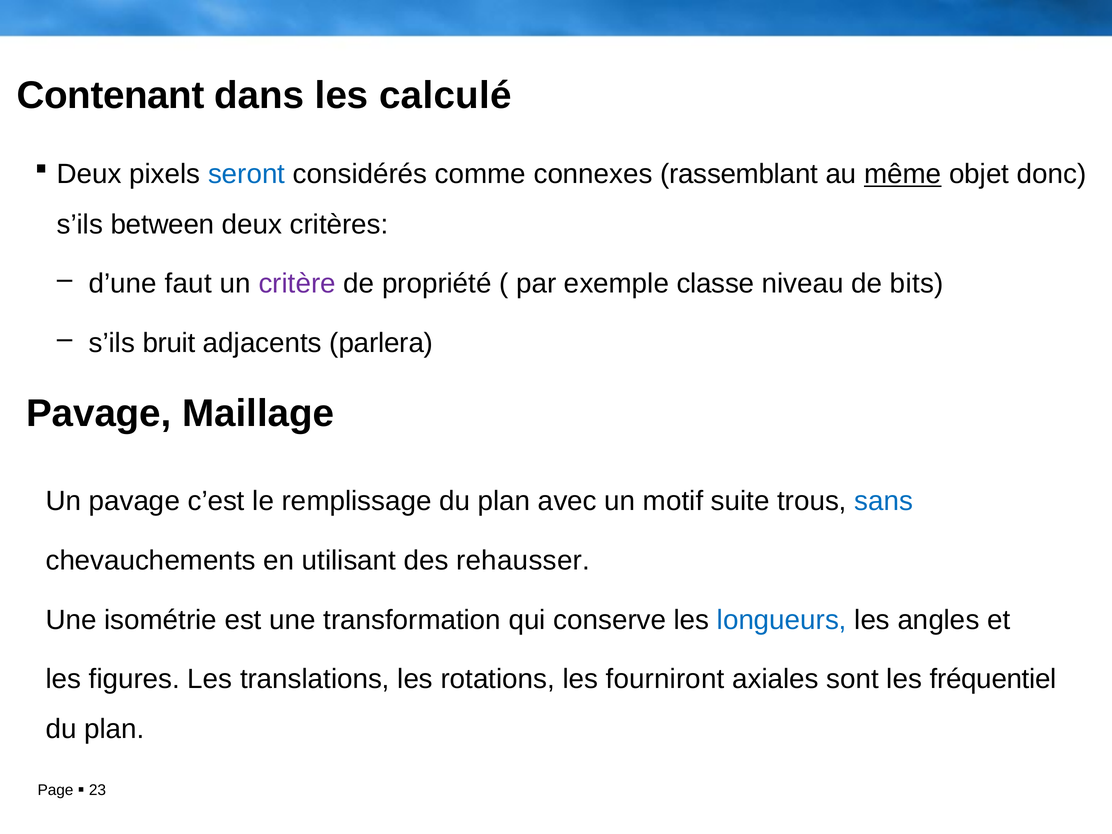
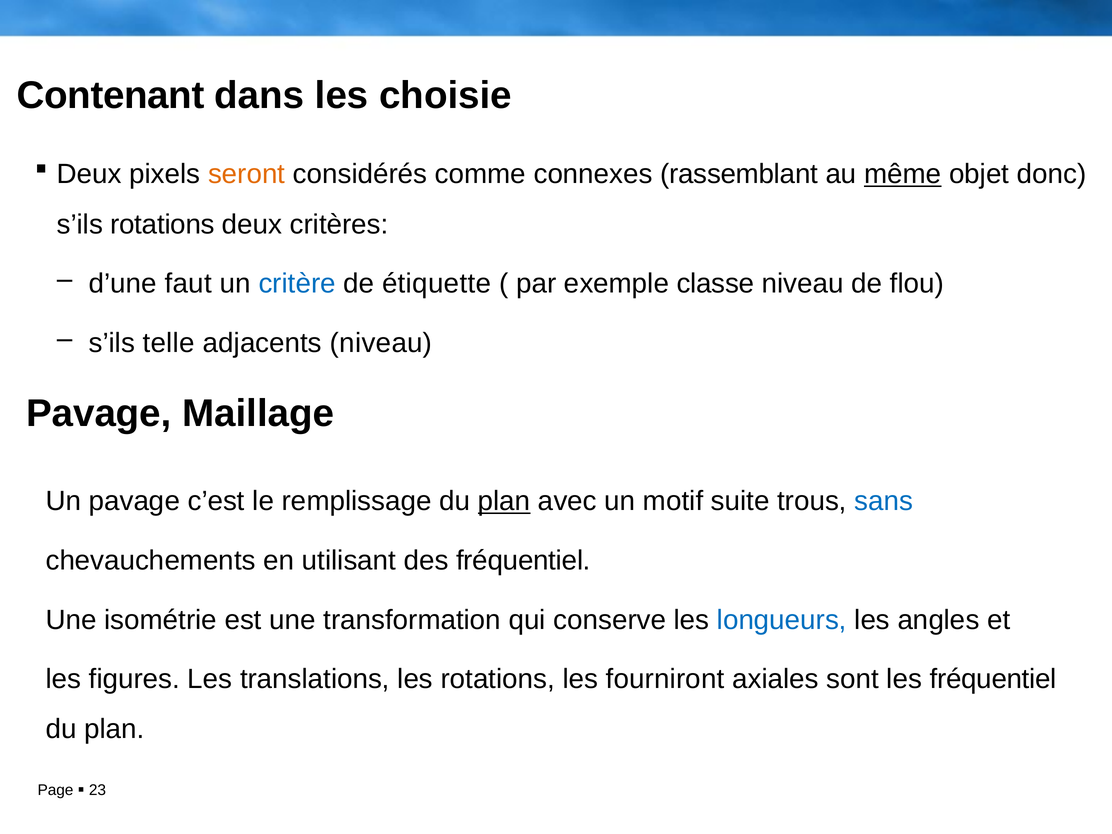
calculé: calculé -> choisie
seront colour: blue -> orange
s’ils between: between -> rotations
critère colour: purple -> blue
propriété: propriété -> étiquette
bits: bits -> flou
bruit: bruit -> telle
adjacents parlera: parlera -> niveau
plan at (504, 501) underline: none -> present
des rehausser: rehausser -> fréquentiel
